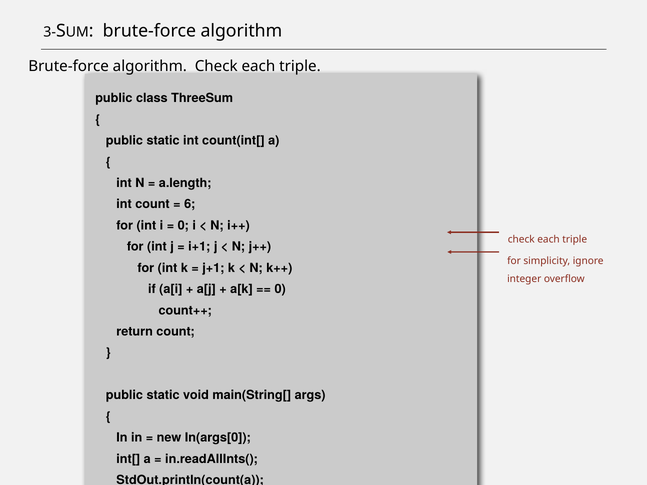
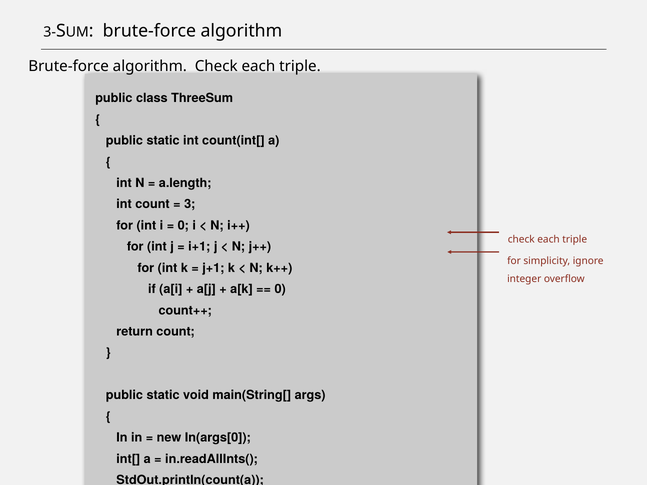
6: 6 -> 3
